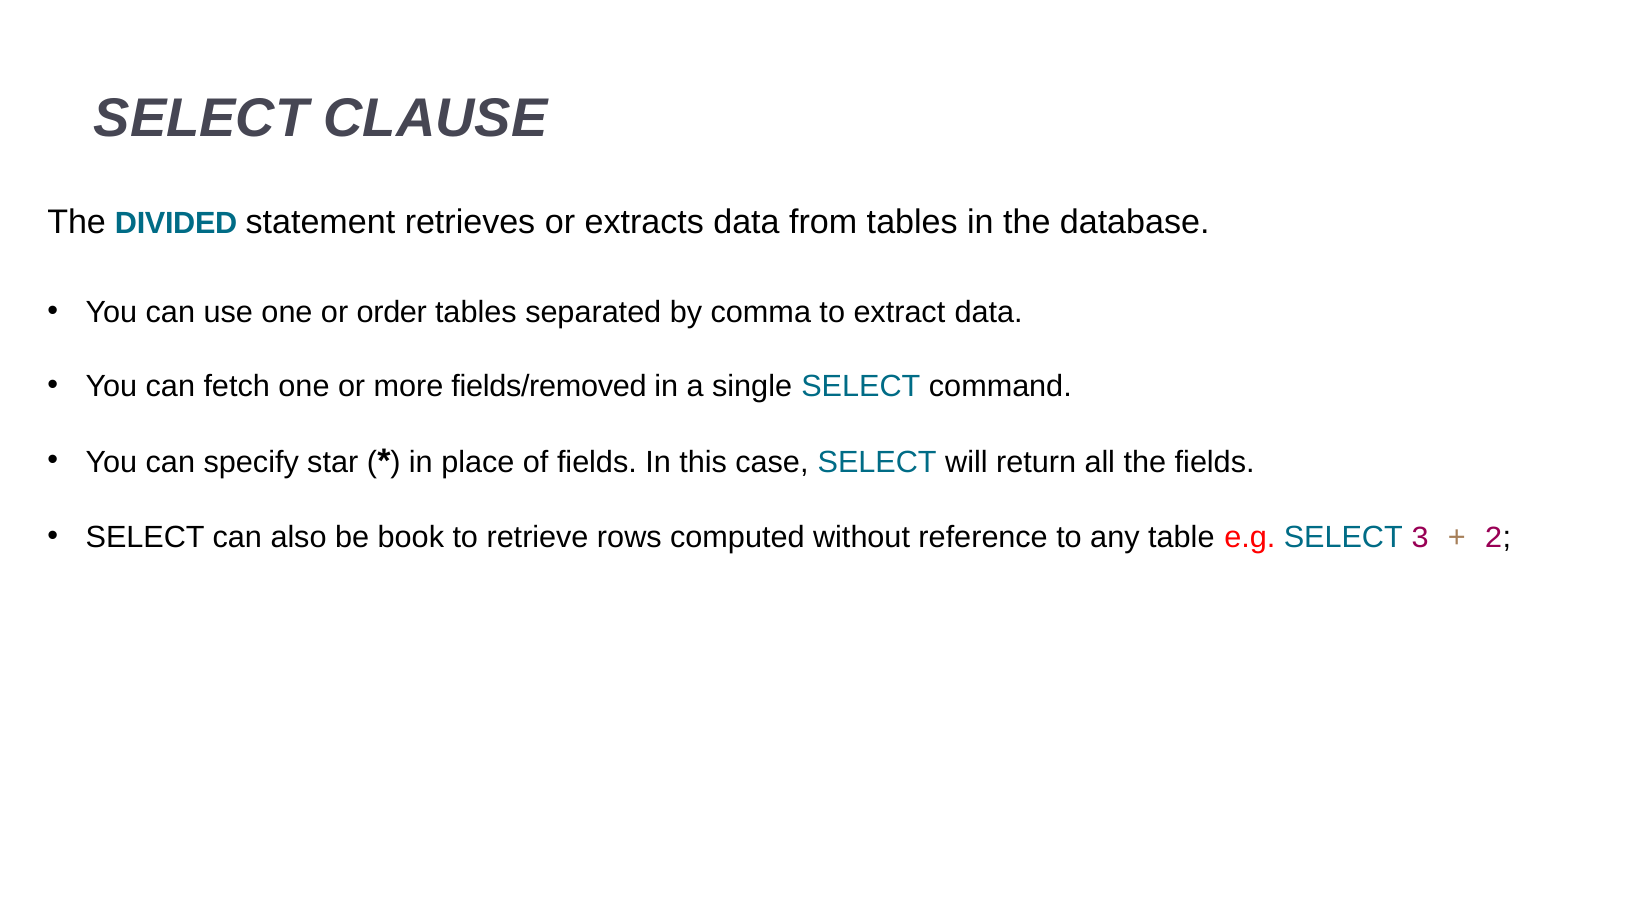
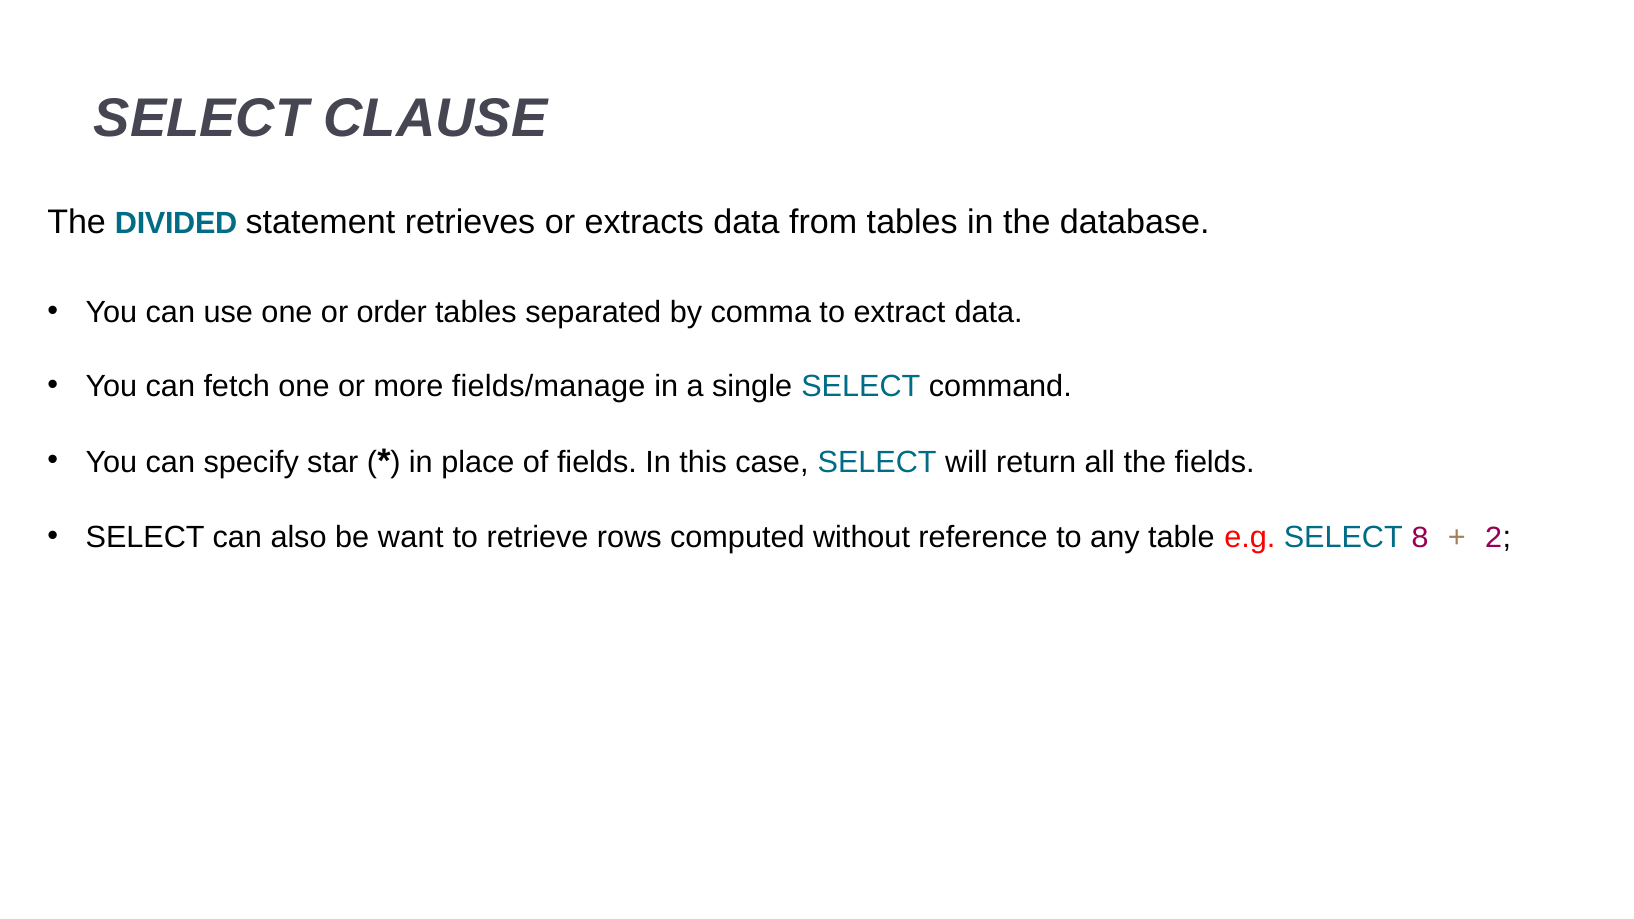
fields/removed: fields/removed -> fields/manage
book: book -> want
3: 3 -> 8
